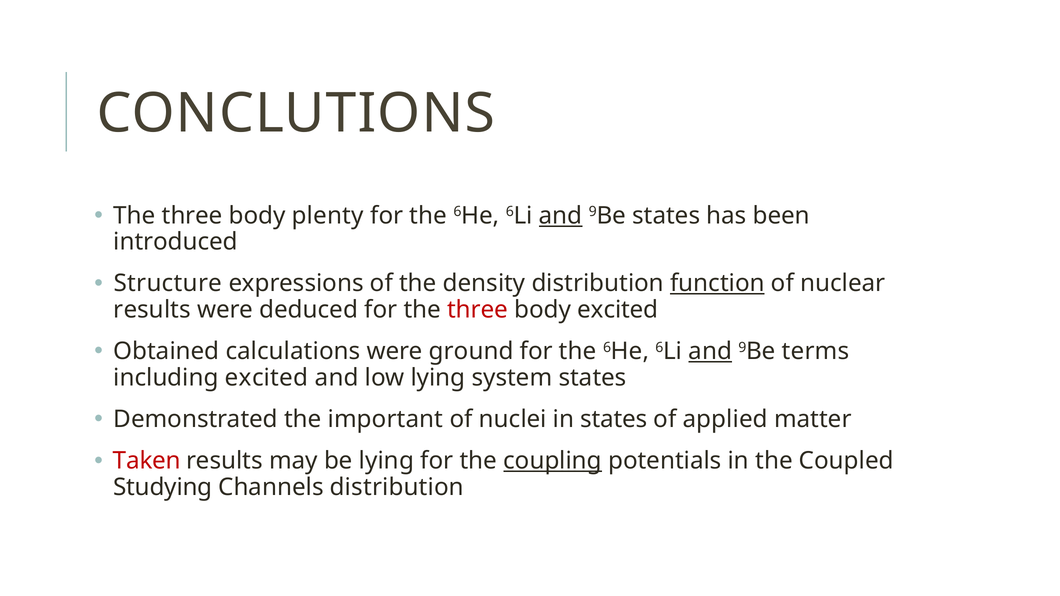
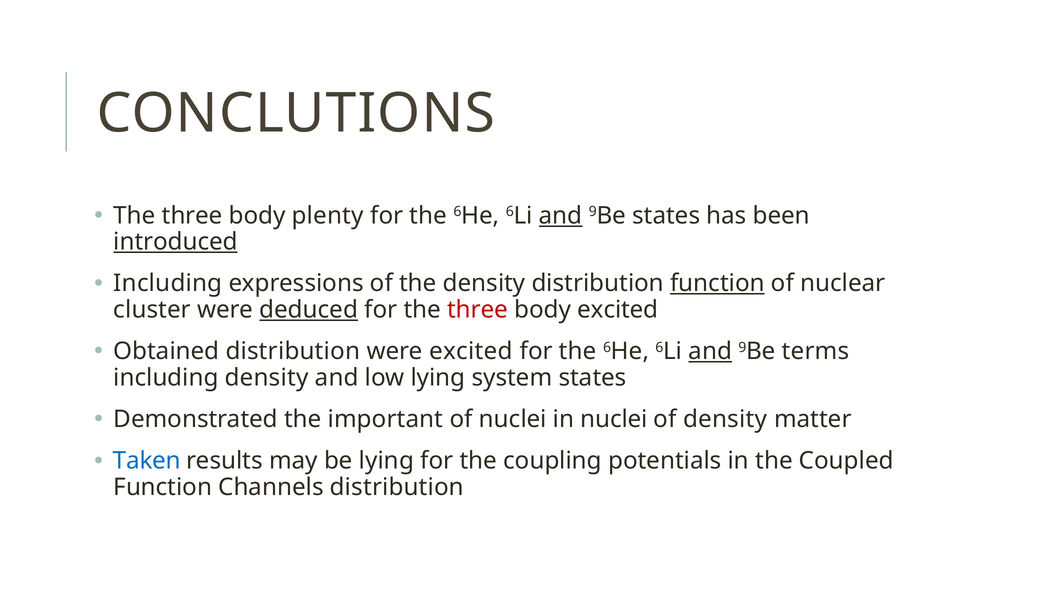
introduced underline: none -> present
Structure at (168, 284): Structure -> Including
results at (152, 310): results -> сluster
deduced underline: none -> present
Obtained calculations: calculations -> distribution
were ground: ground -> excited
including excited: excited -> density
in states: states -> nuclei
of applied: applied -> density
Taken colour: red -> blue
coupling underline: present -> none
Studying at (163, 487): Studying -> Function
